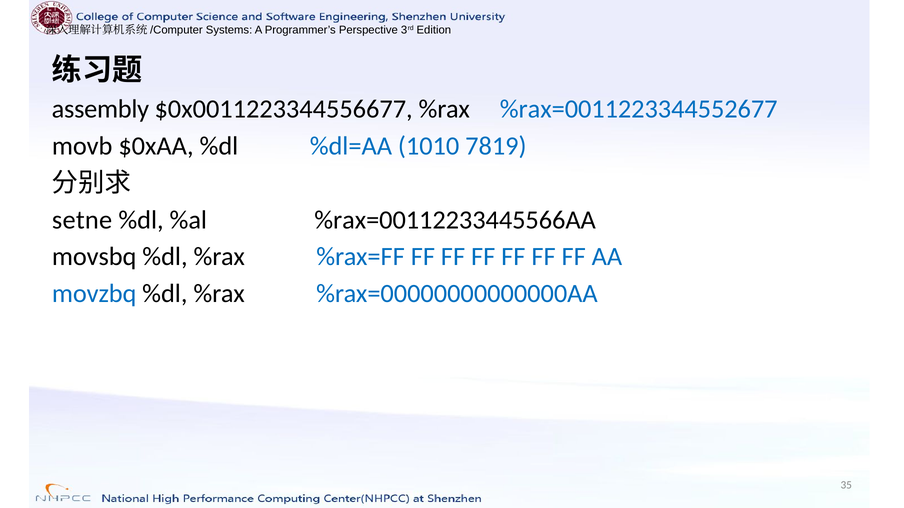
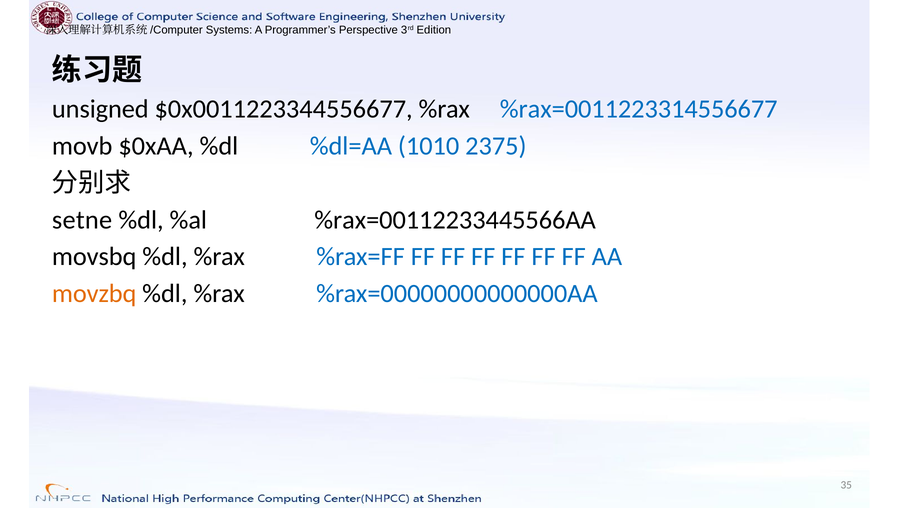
assembly: assembly -> unsigned
%rax=0011223344552677: %rax=0011223344552677 -> %rax=0011223314556677
7819: 7819 -> 2375
movzbq colour: blue -> orange
